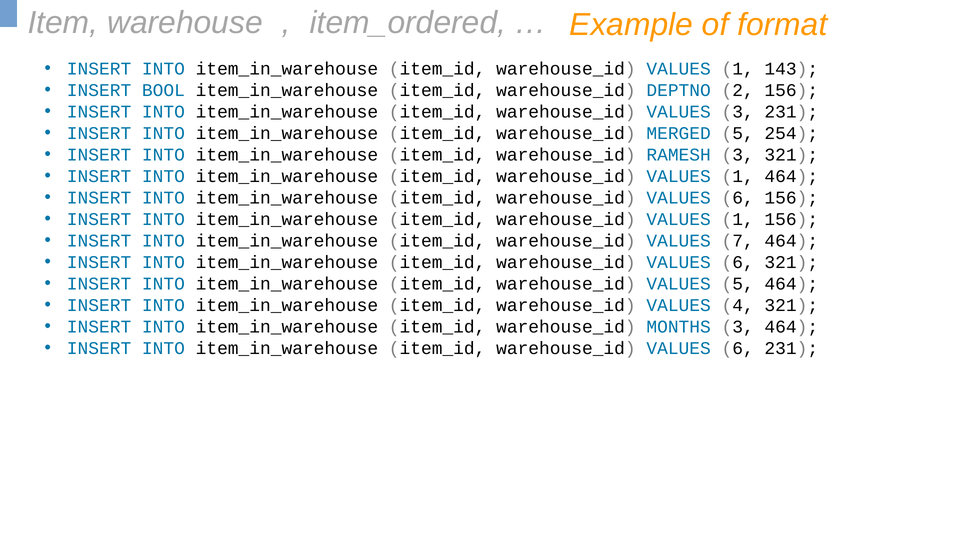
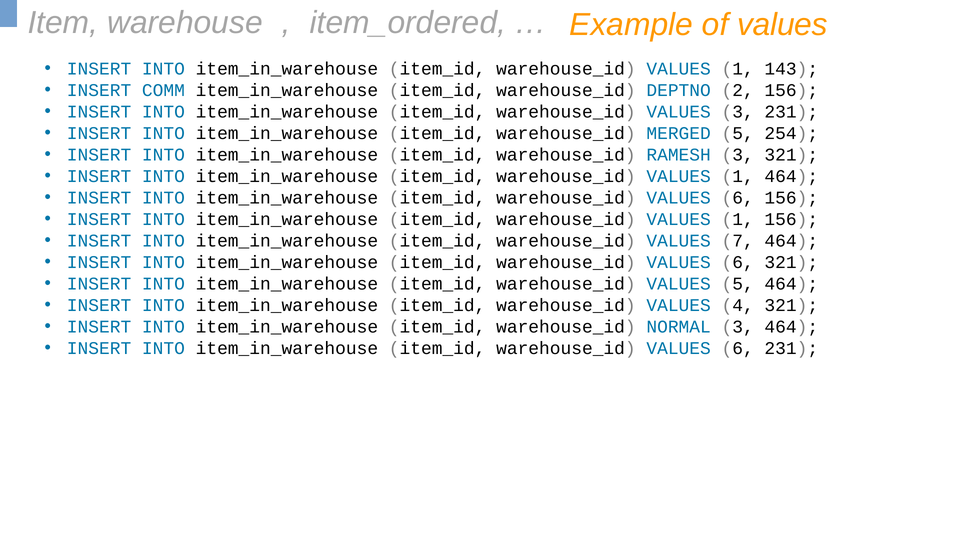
of format: format -> values
BOOL: BOOL -> COMM
MONTHS: MONTHS -> NORMAL
